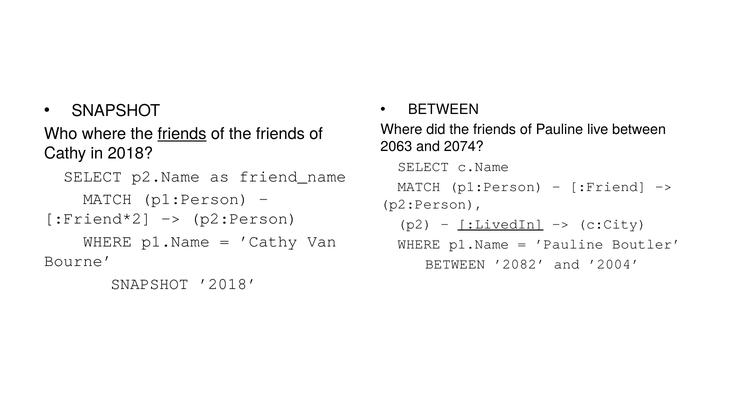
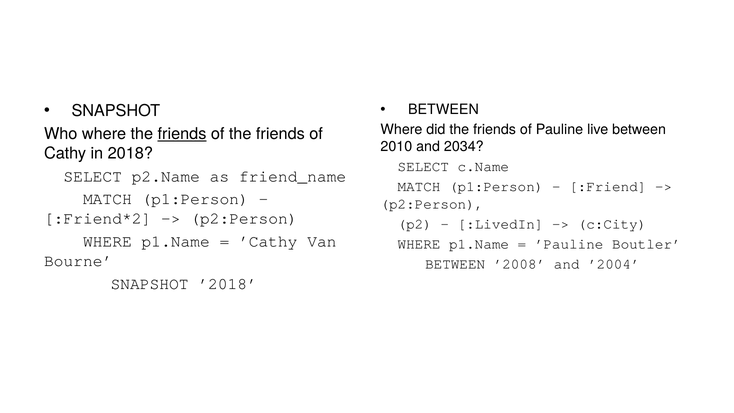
2063: 2063 -> 2010
2074: 2074 -> 2034
:LivedIn underline: present -> none
’2082: ’2082 -> ’2008
